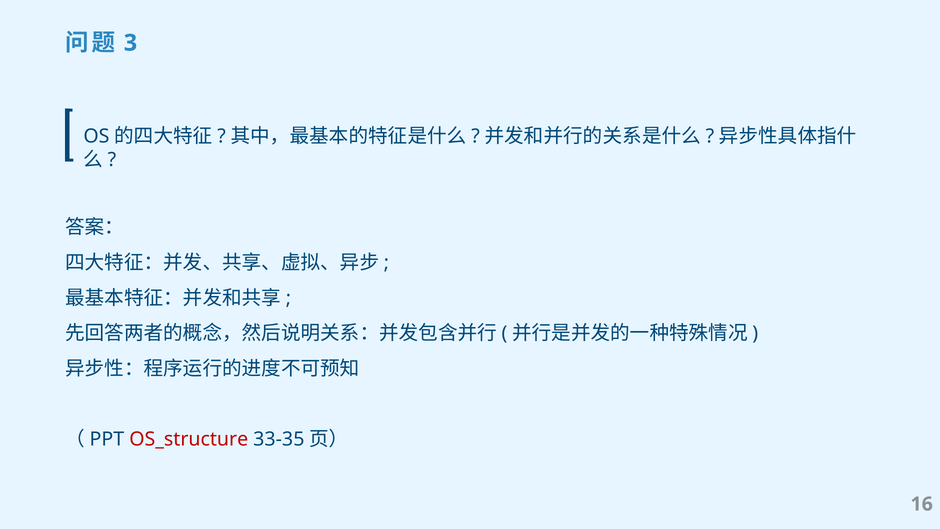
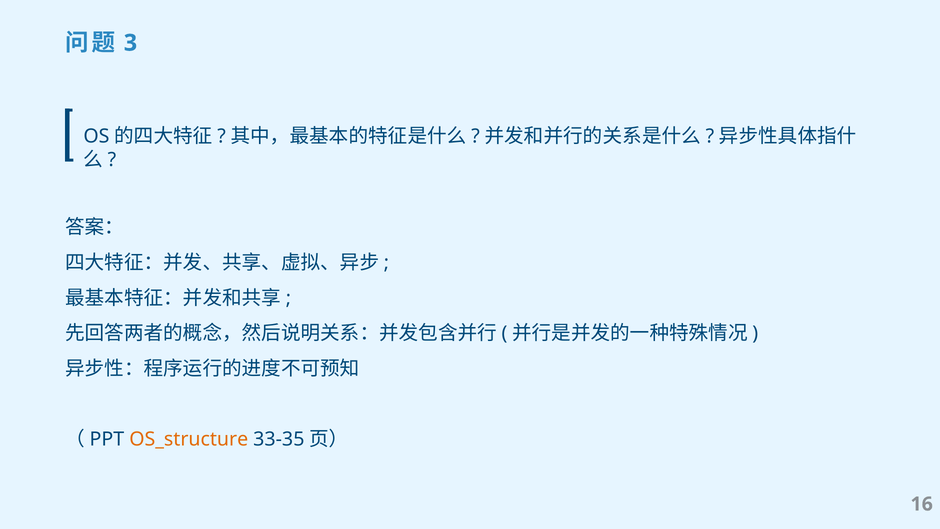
OS_structure colour: red -> orange
